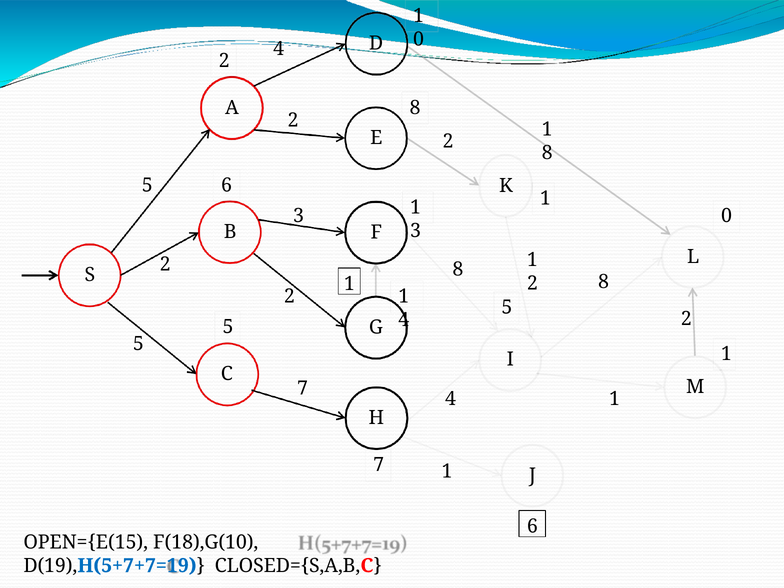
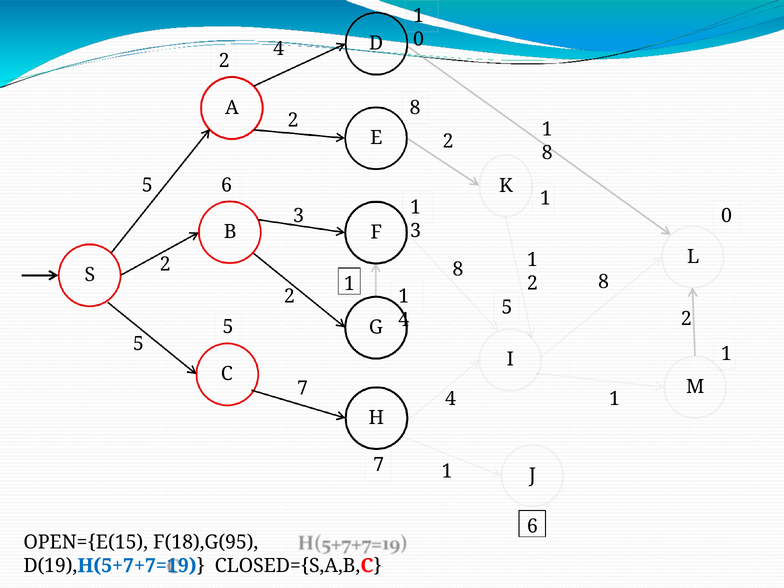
F(18),G(10: F(18),G(10 -> F(18),G(95
